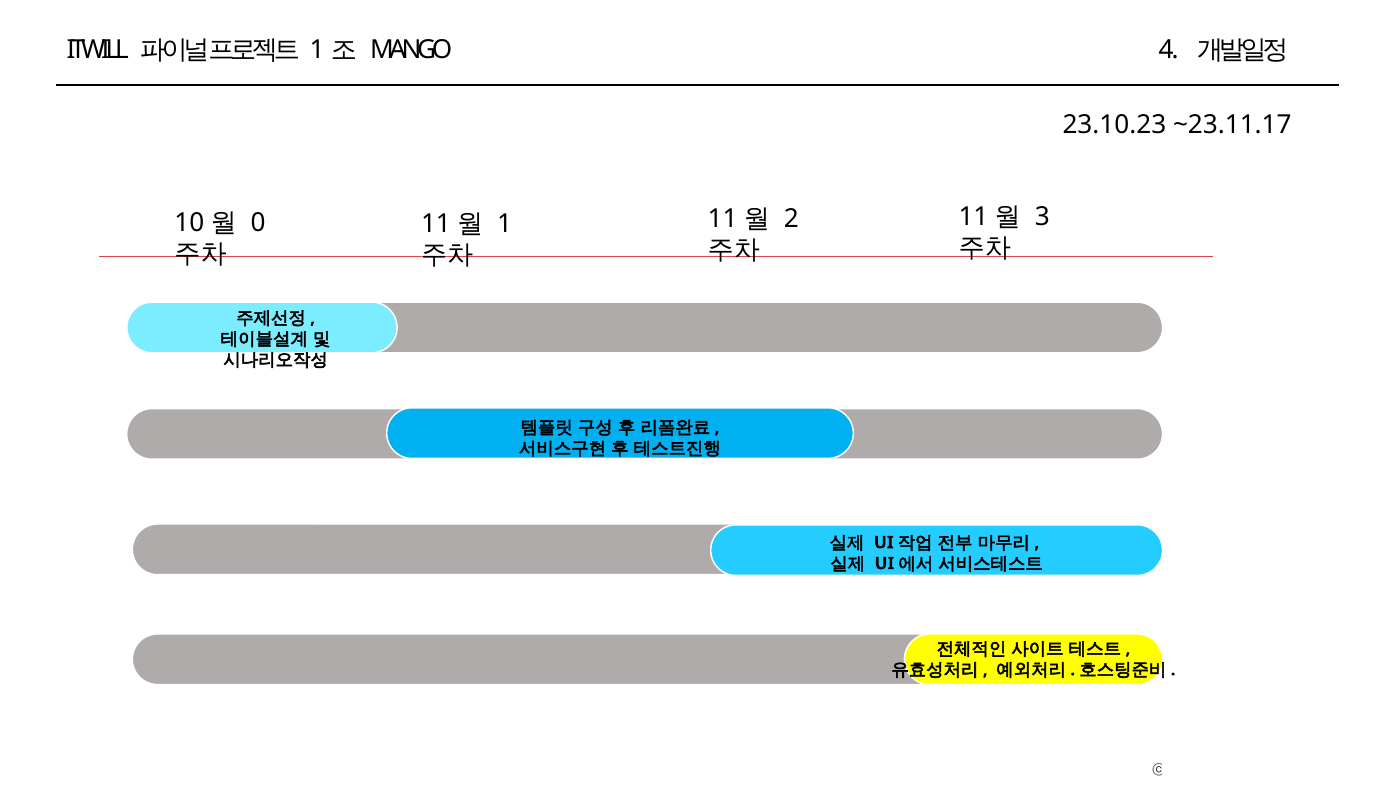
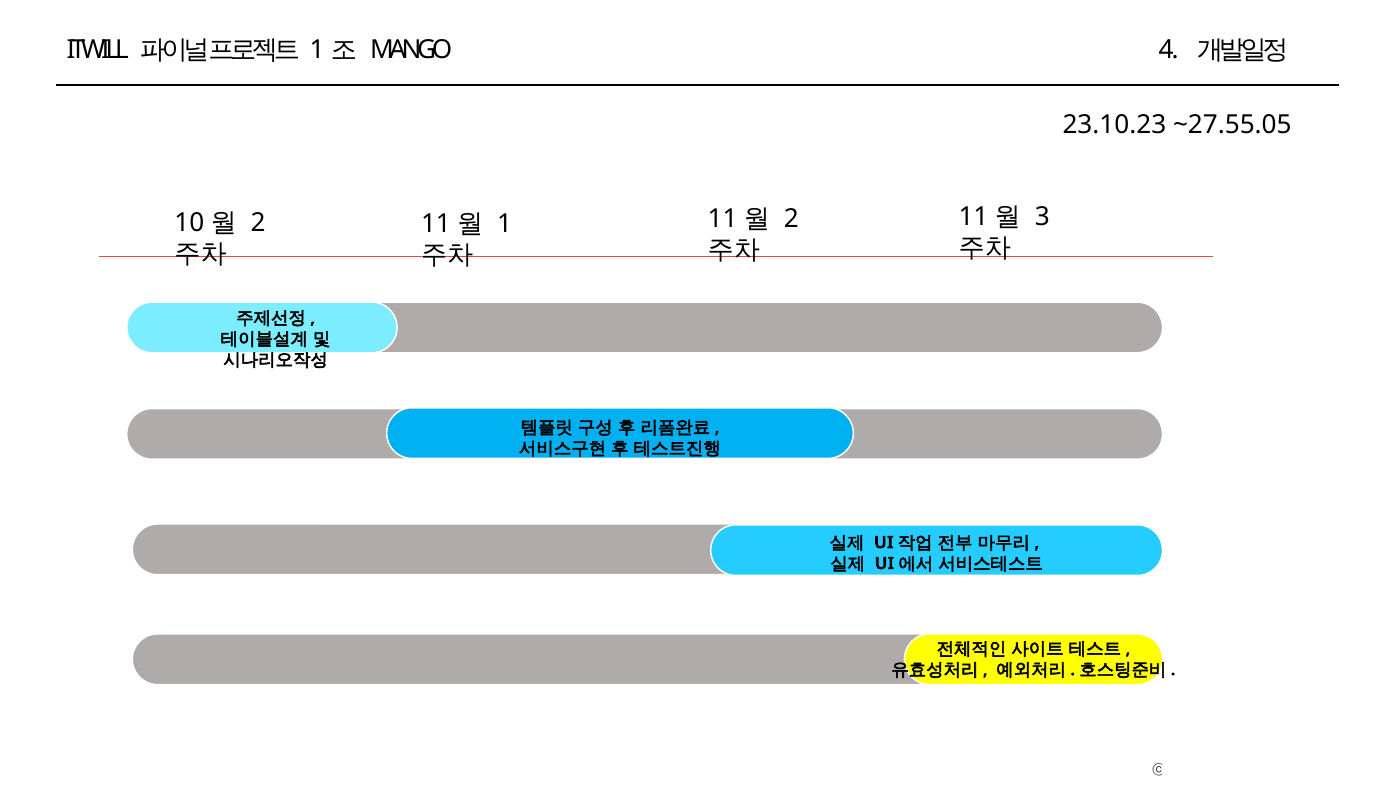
~23.11.17: ~23.11.17 -> ~27.55.05
0 at (258, 223): 0 -> 2
